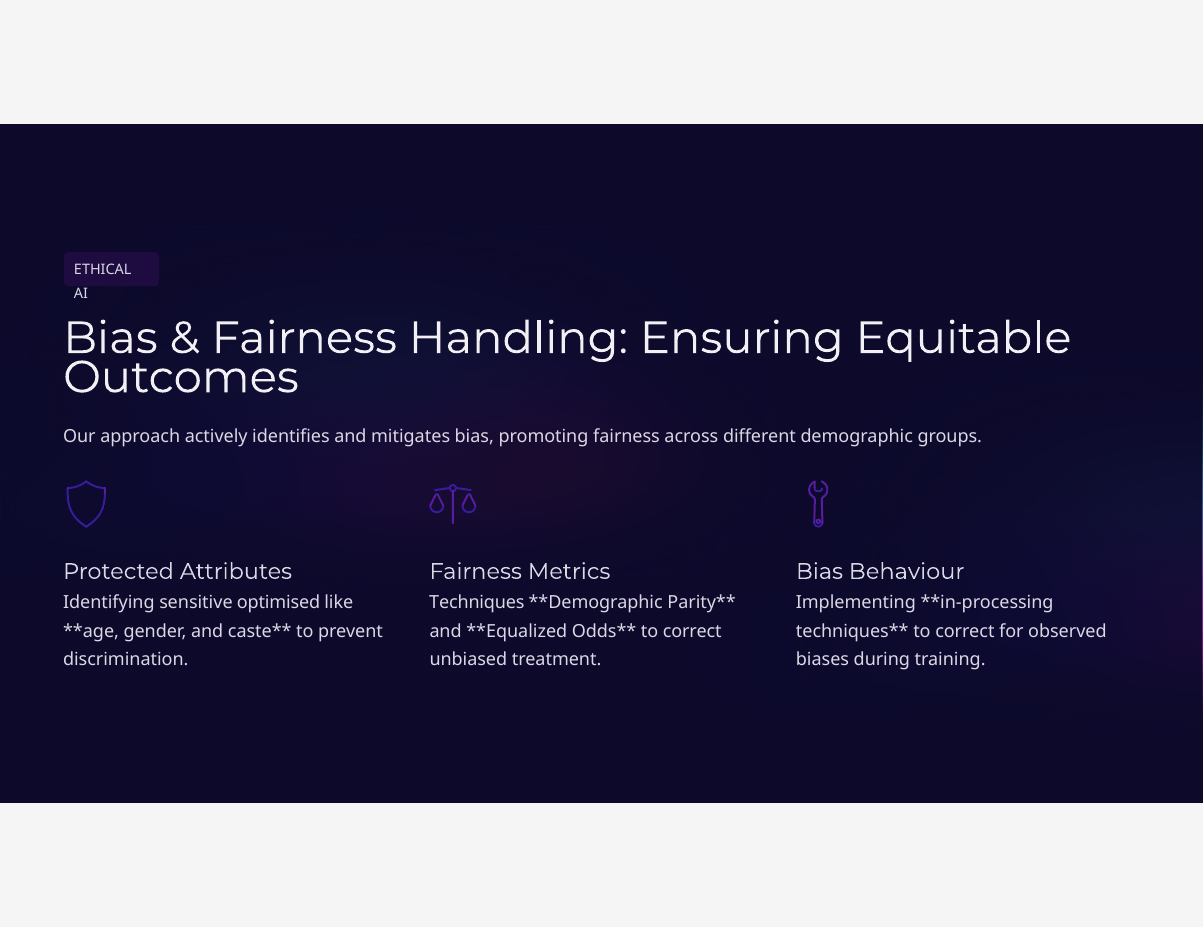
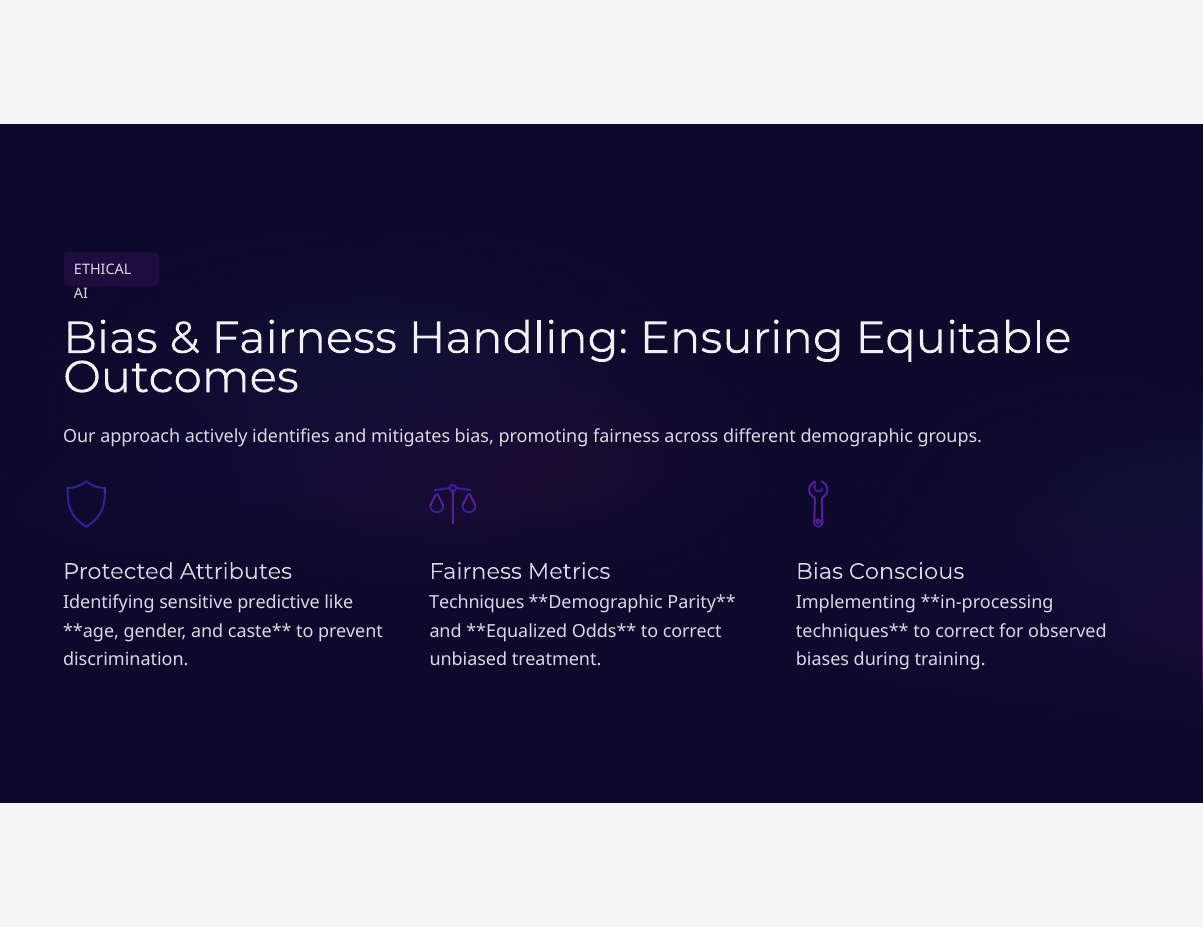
Behaviour: Behaviour -> Conscious
optimised: optimised -> predictive
